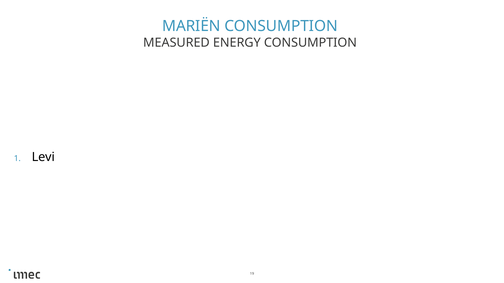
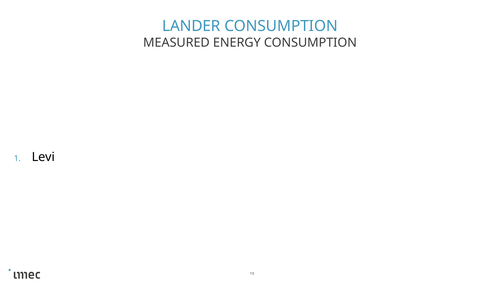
MARIËN: MARIËN -> LANDER
